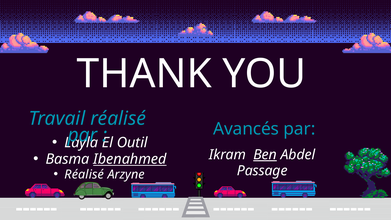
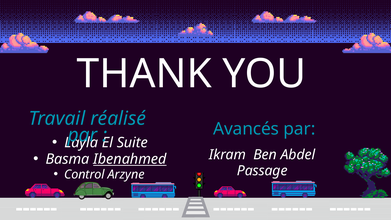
Outil: Outil -> Suite
Ben underline: present -> none
Réalisé at (84, 174): Réalisé -> Control
